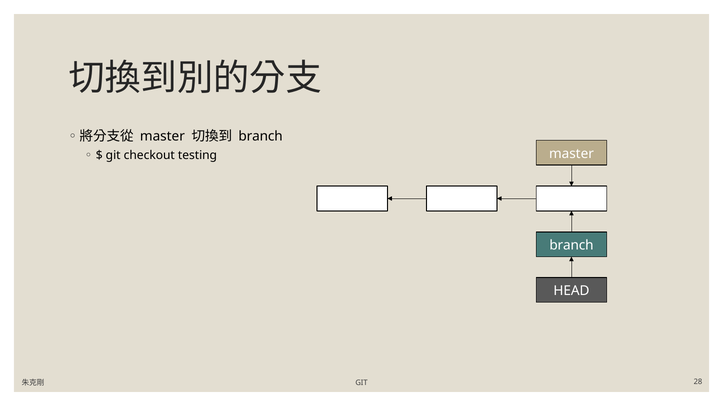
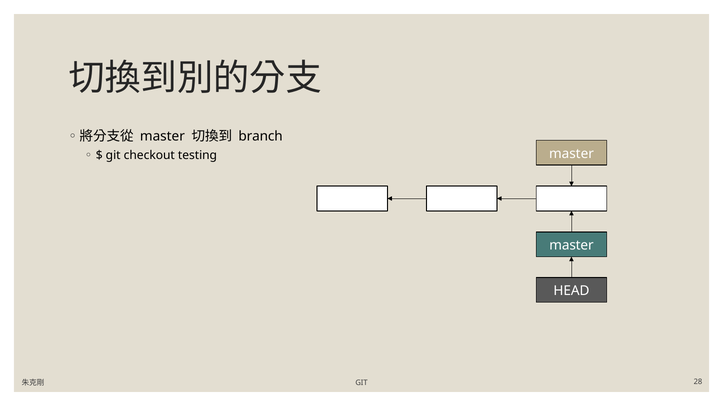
branch at (571, 246): branch -> master
